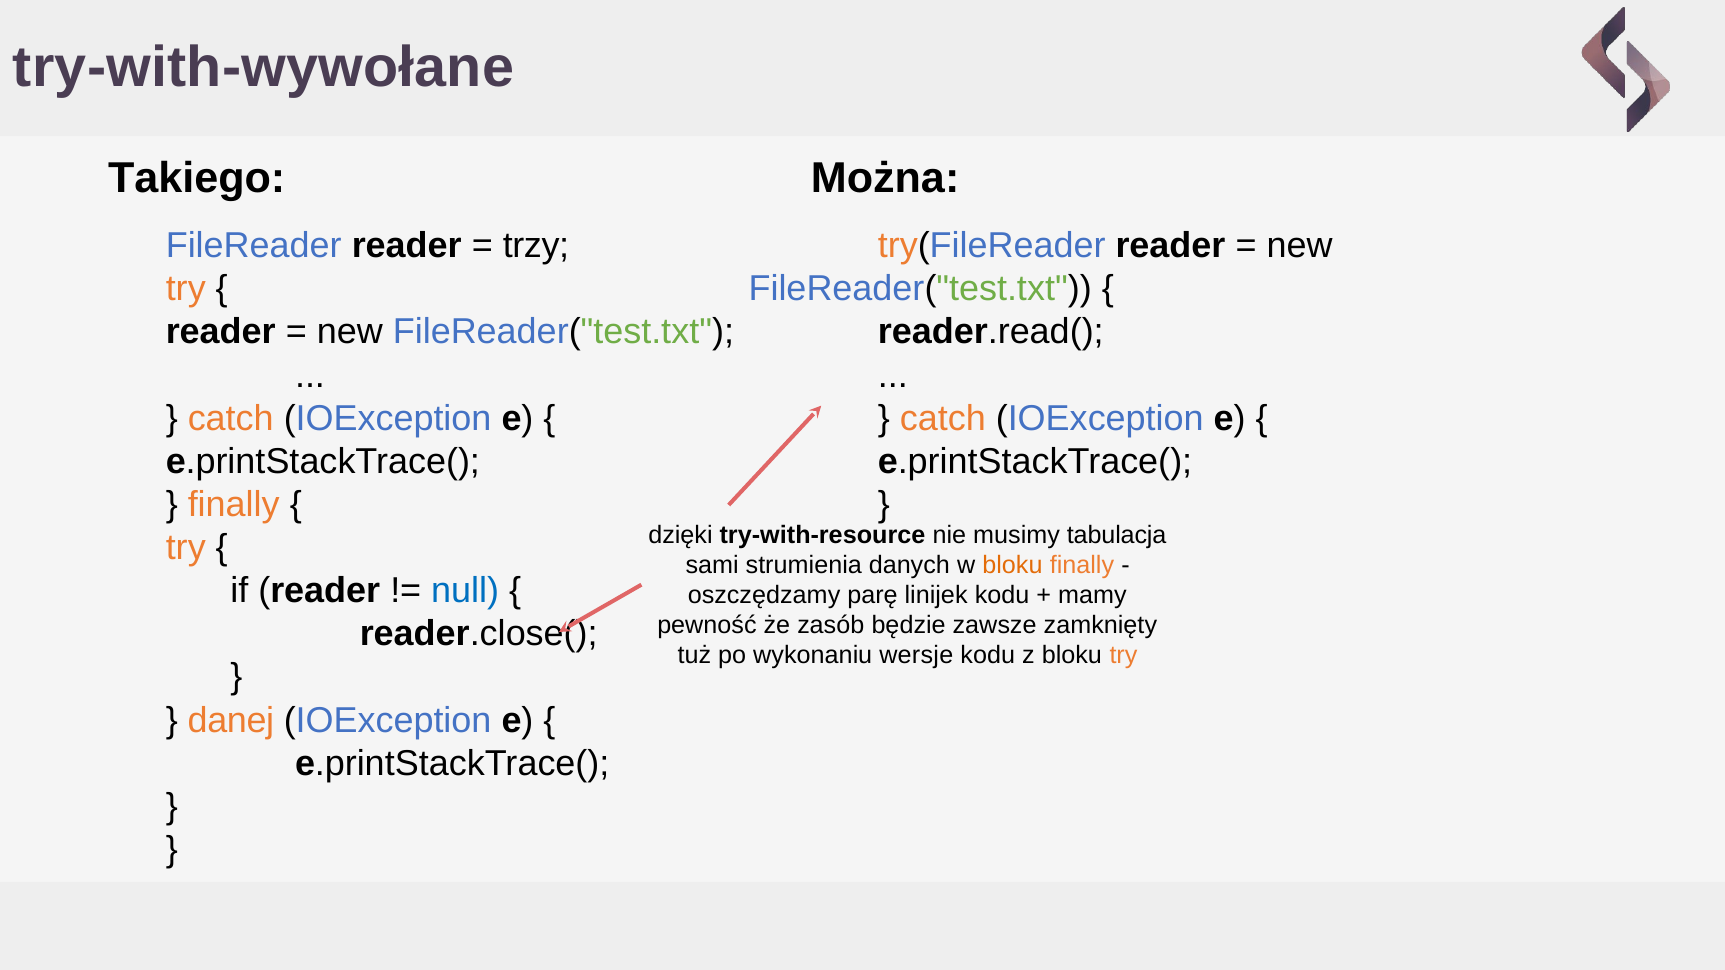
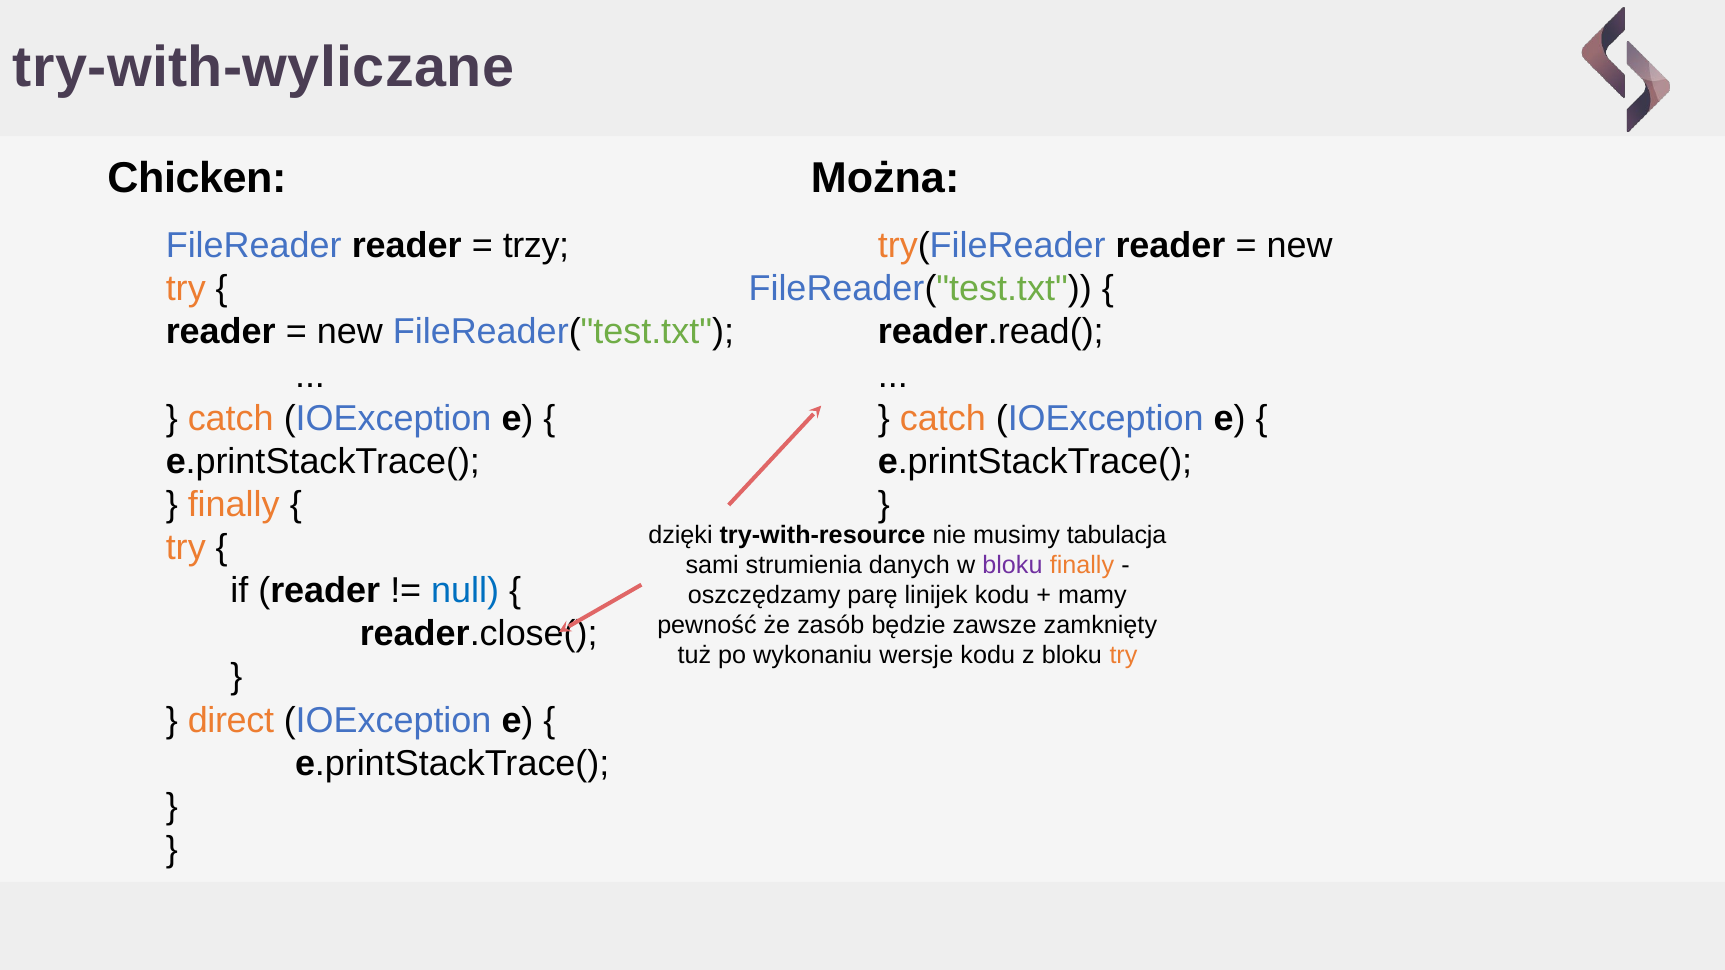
try-with-wywołane: try-with-wywołane -> try-with-wyliczane
Takiego: Takiego -> Chicken
bloku at (1012, 565) colour: orange -> purple
danej: danej -> direct
